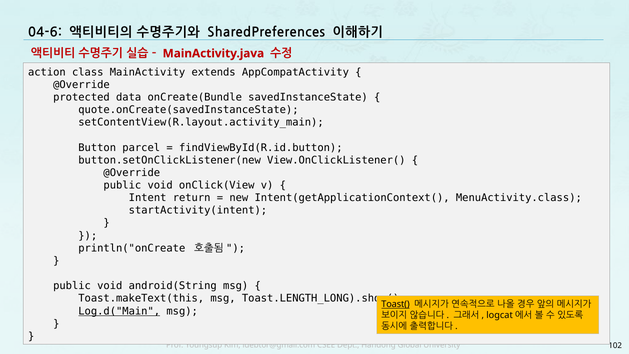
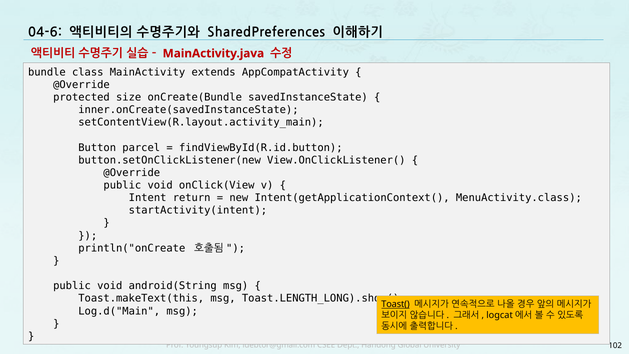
action: action -> bundle
data: data -> size
quote.onCreate(savedInstanceState: quote.onCreate(savedInstanceState -> inner.onCreate(savedInstanceState
Log.d("Main underline: present -> none
